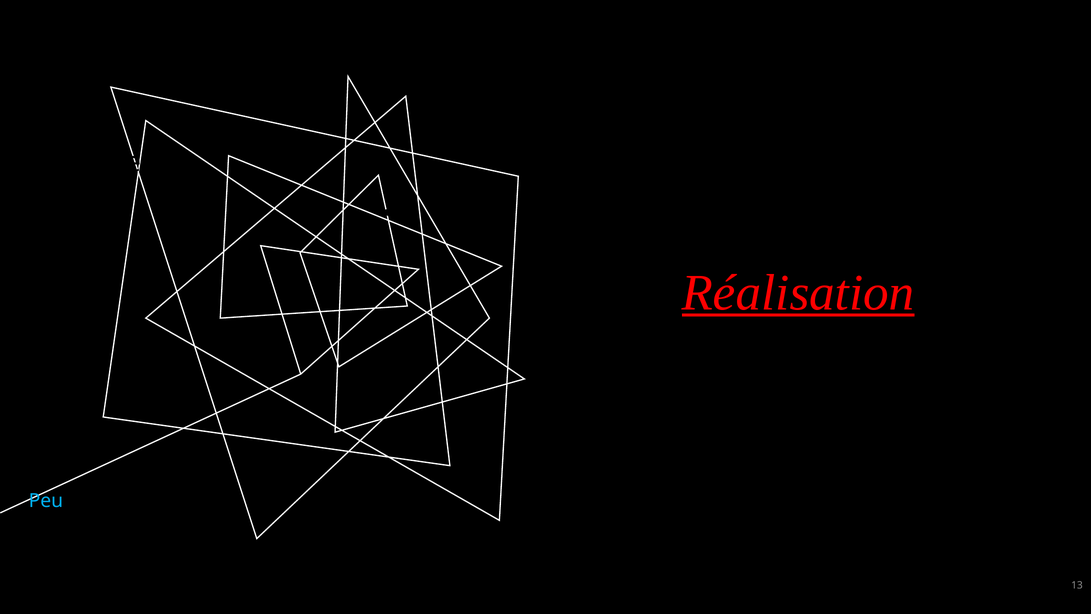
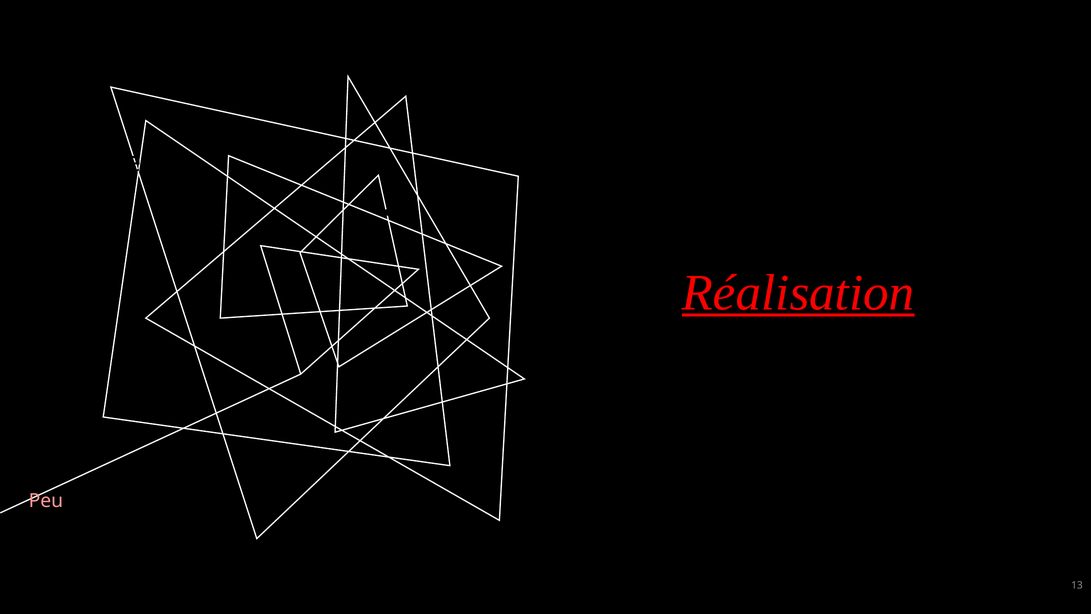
Peu colour: light blue -> pink
